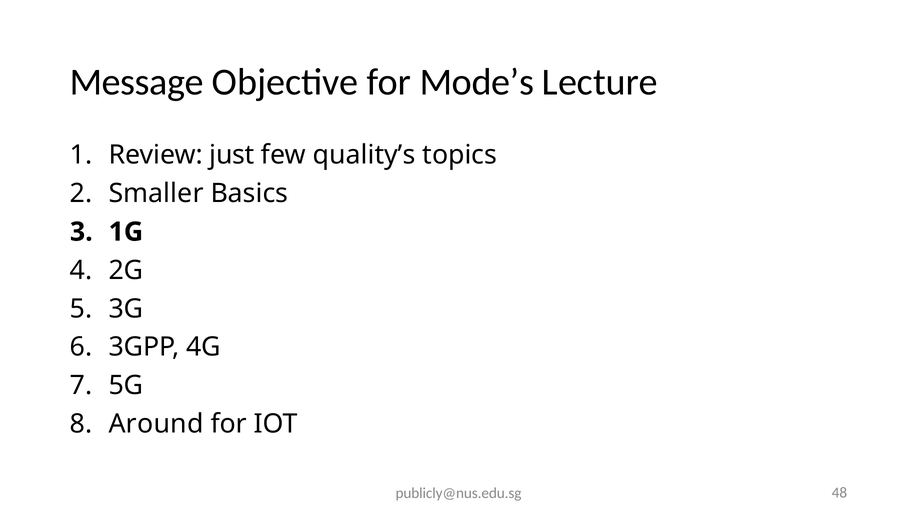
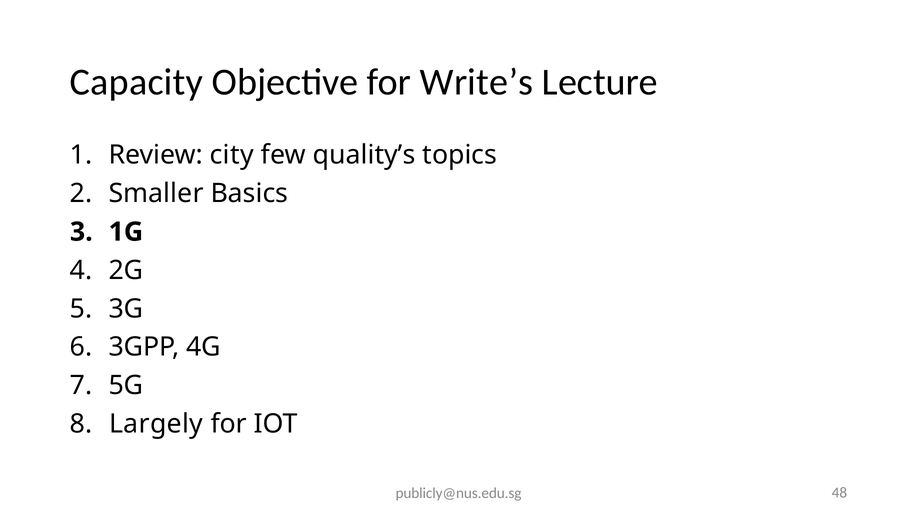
Message: Message -> Capacity
Mode’s: Mode’s -> Write’s
just: just -> city
Around: Around -> Largely
